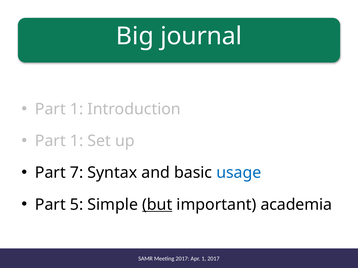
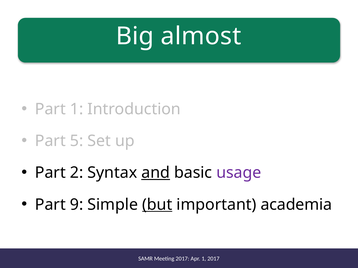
journal: journal -> almost
1 at (77, 141): 1 -> 5
7: 7 -> 2
and underline: none -> present
usage colour: blue -> purple
5: 5 -> 9
